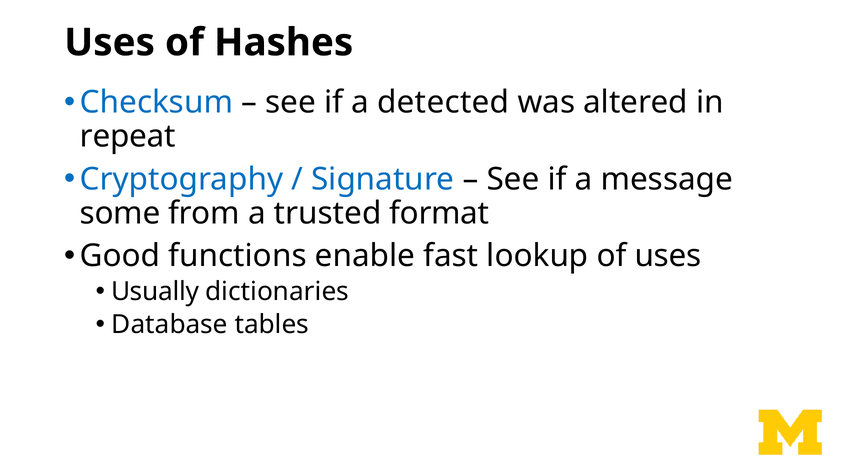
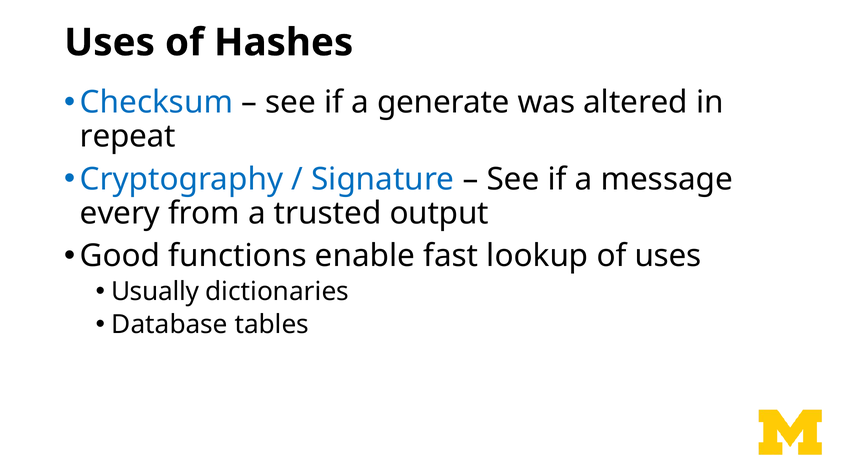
detected: detected -> generate
some: some -> every
format: format -> output
